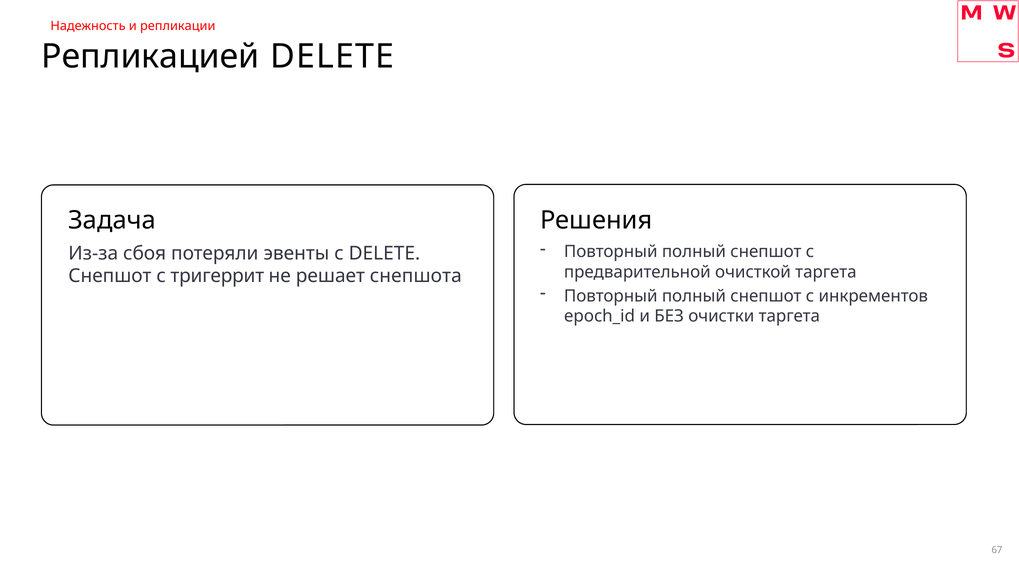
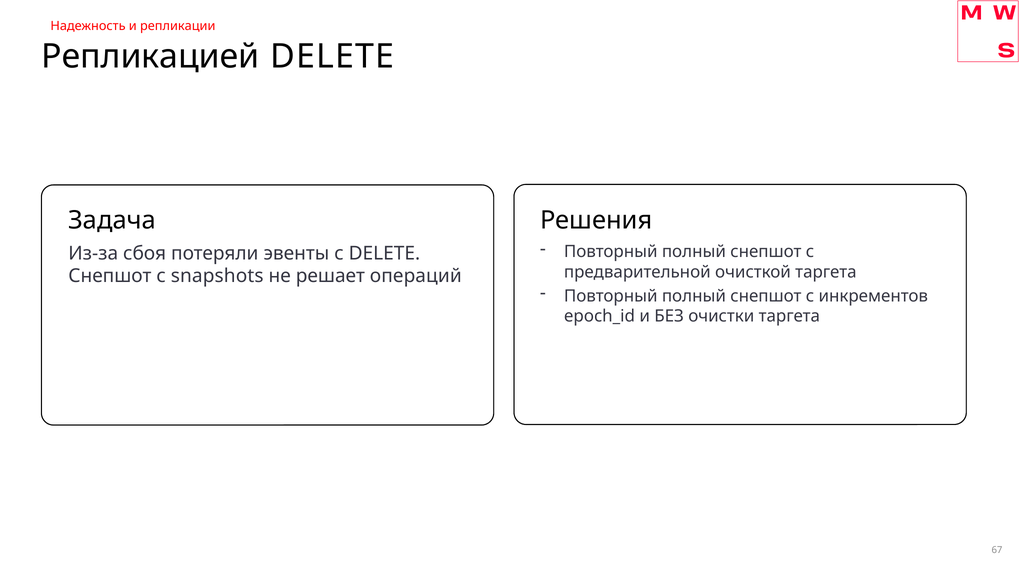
тригеррит: тригеррит -> snapshots
снепшота: снепшота -> операций
